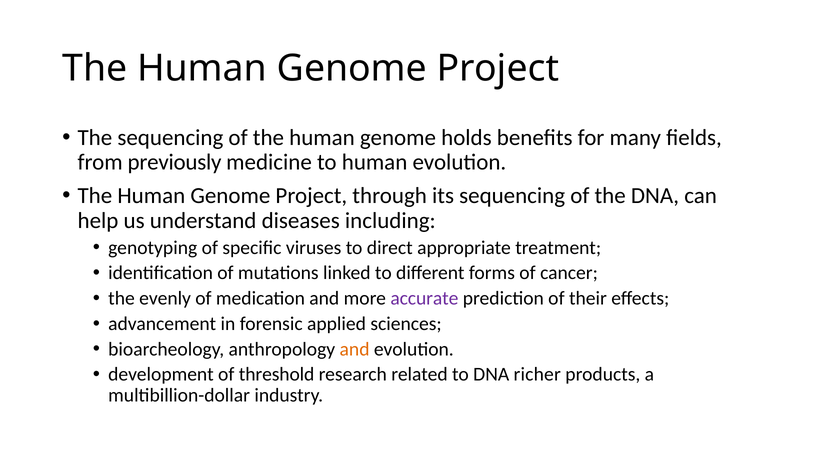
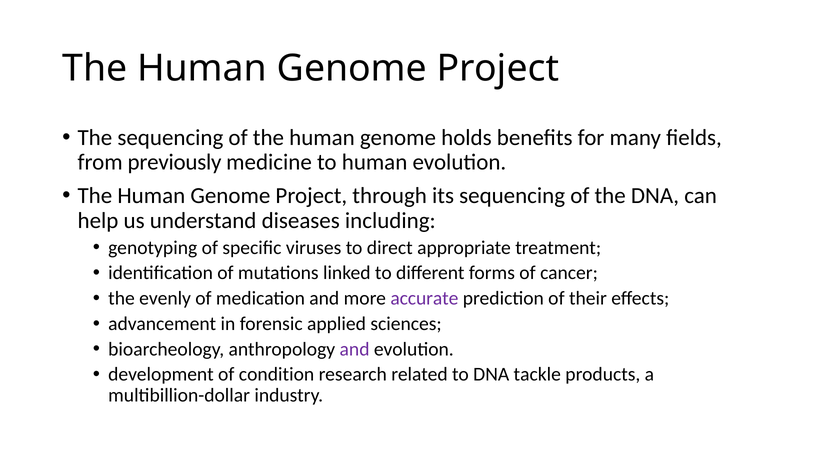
and at (355, 350) colour: orange -> purple
threshold: threshold -> condition
richer: richer -> tackle
